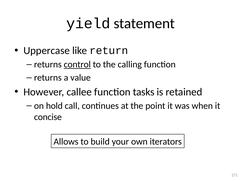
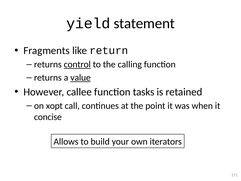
Uppercase: Uppercase -> Fragments
value underline: none -> present
hold: hold -> xopt
